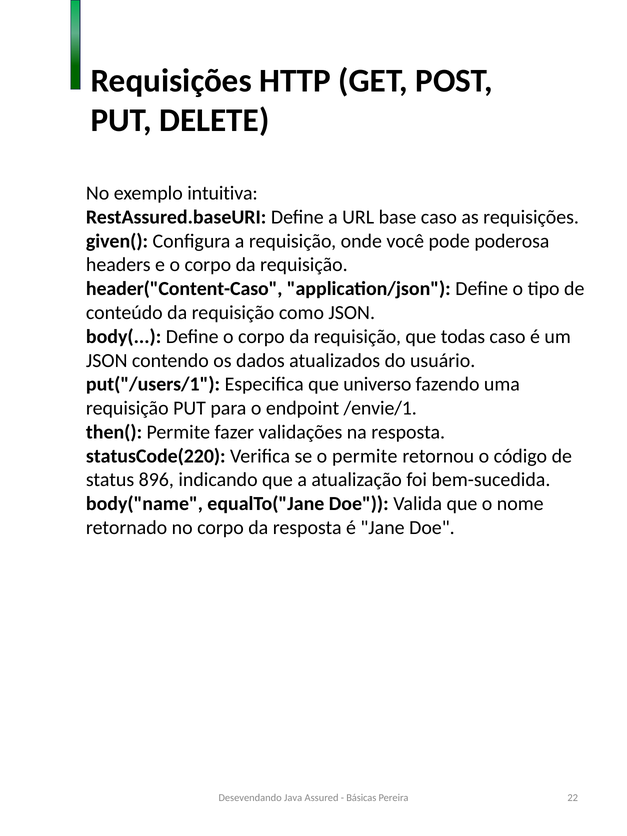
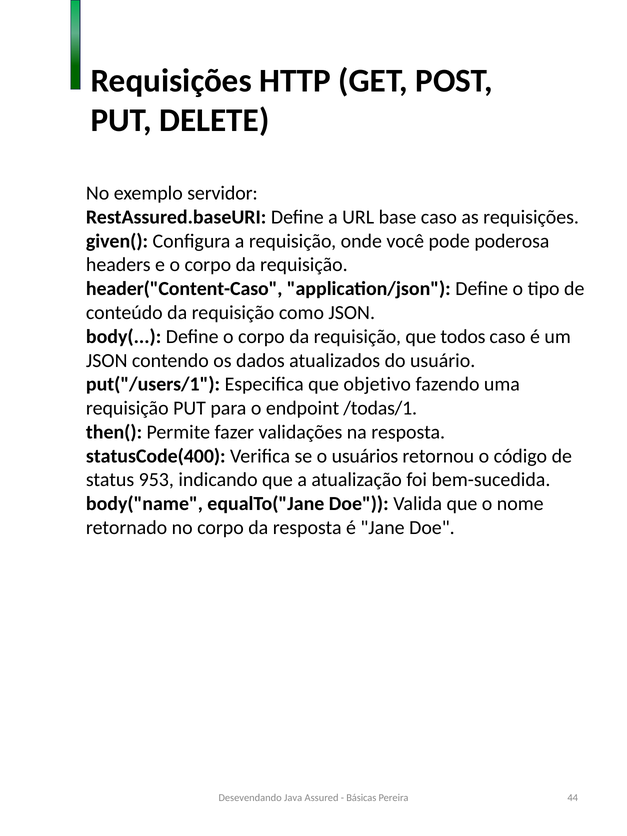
intuitiva: intuitiva -> servidor
todas: todas -> todos
universo: universo -> objetivo
/envie/1: /envie/1 -> /todas/1
statusCode(220: statusCode(220 -> statusCode(400
o permite: permite -> usuários
896: 896 -> 953
22: 22 -> 44
